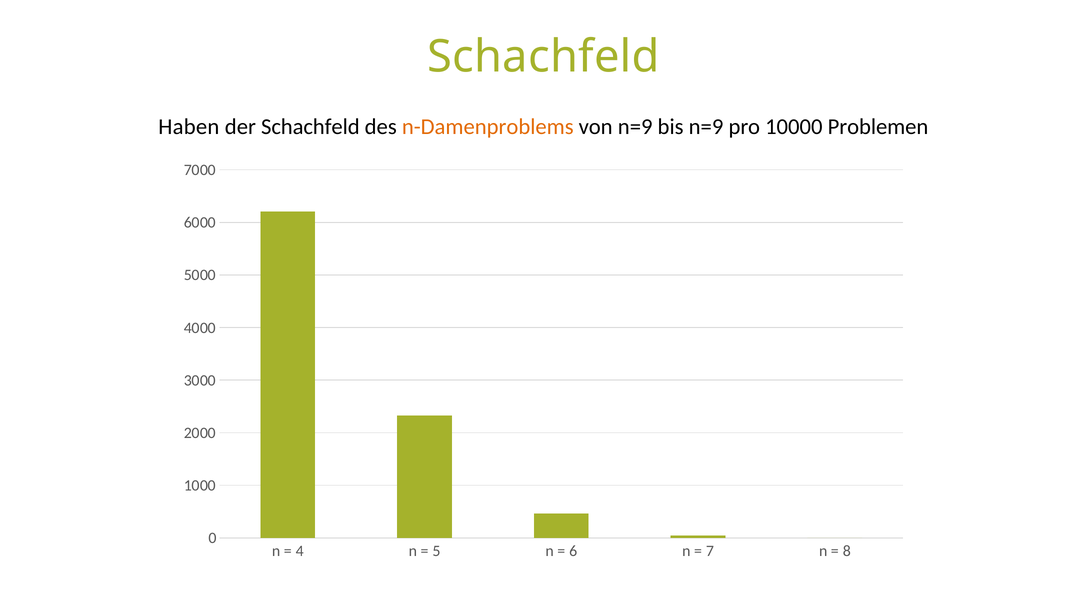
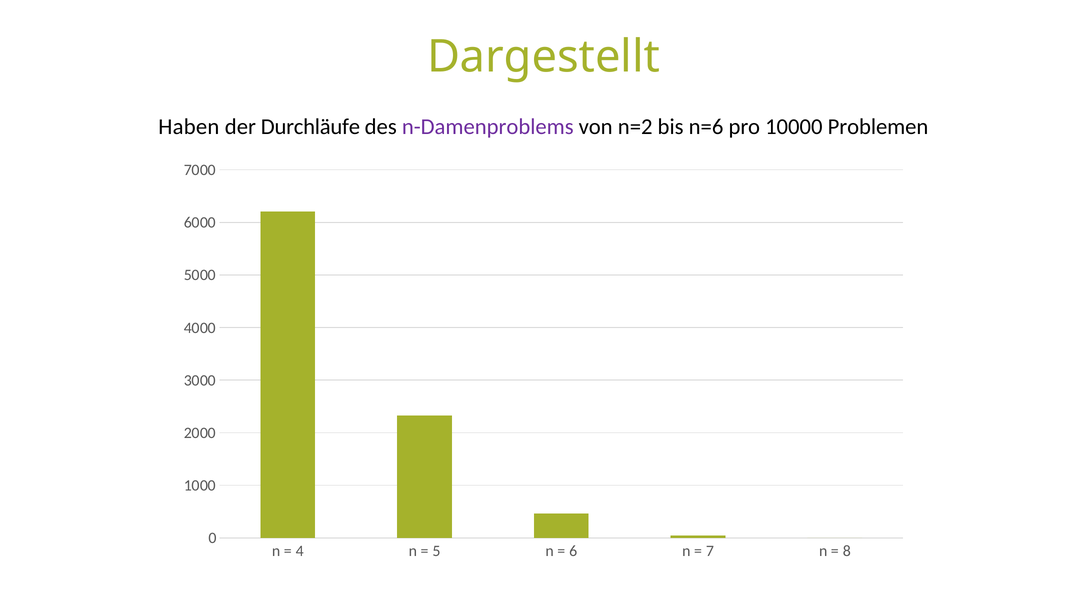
Schachfeld at (543, 57): Schachfeld -> Dargestellt
der Schachfeld: Schachfeld -> Durchläufe
n-Damenproblems colour: orange -> purple
von n=9: n=9 -> n=2
bis n=9: n=9 -> n=6
